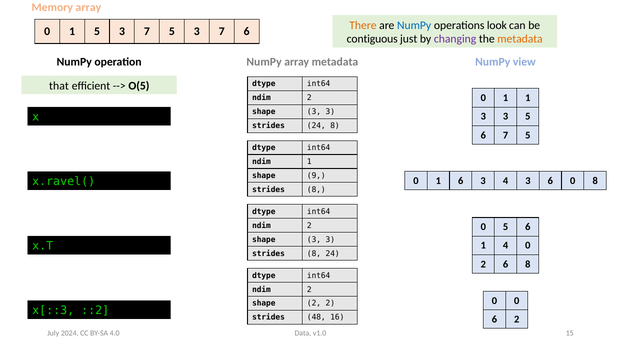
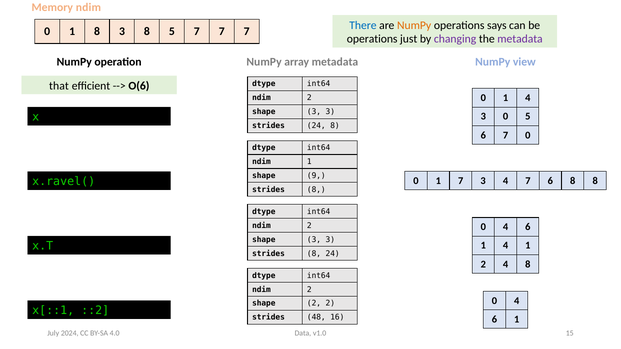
Memory array: array -> ndim
There colour: orange -> blue
NumPy at (414, 25) colour: blue -> orange
look: look -> says
1 5: 5 -> 8
7 at (147, 32): 7 -> 8
3 at (197, 32): 3 -> 7
6 at (247, 32): 6 -> 7
contiguous at (372, 39): contiguous -> operations
metadata at (520, 39) colour: orange -> purple
O(5: O(5 -> O(6
0 1 1: 1 -> 4
3 at (506, 117): 3 -> 0
6 7 5: 5 -> 0
1 6: 6 -> 7
4 3: 3 -> 7
6 0: 0 -> 8
5 at (506, 227): 5 -> 4
4 0: 0 -> 1
2 6: 6 -> 4
0 at (517, 301): 0 -> 4
x[::3: x[::3 -> x[::1
2 at (517, 320): 2 -> 1
